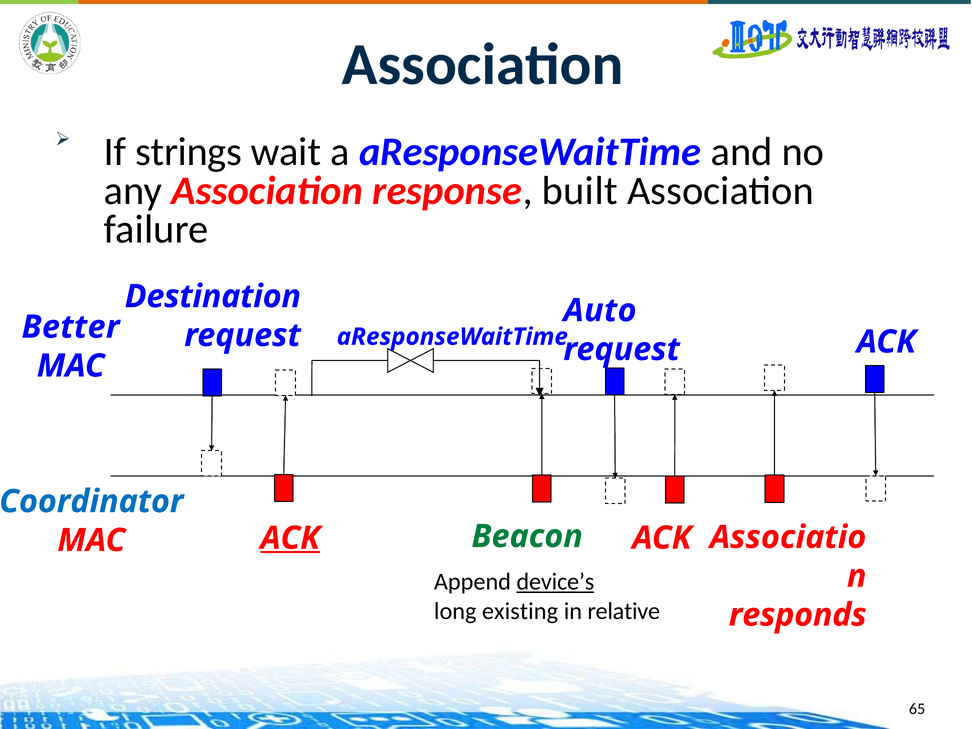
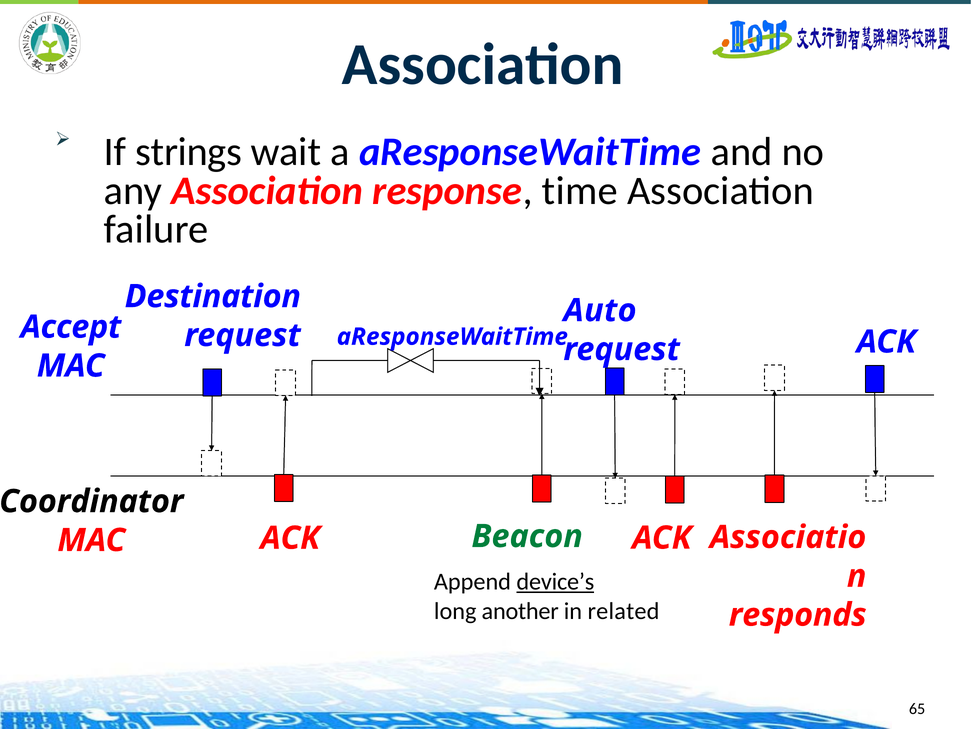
built: built -> time
Better: Better -> Accept
Coordinator colour: blue -> black
ACK at (290, 538) underline: present -> none
existing: existing -> another
relative: relative -> related
